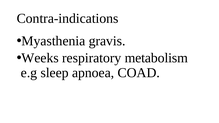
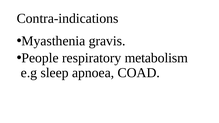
Weeks: Weeks -> People
